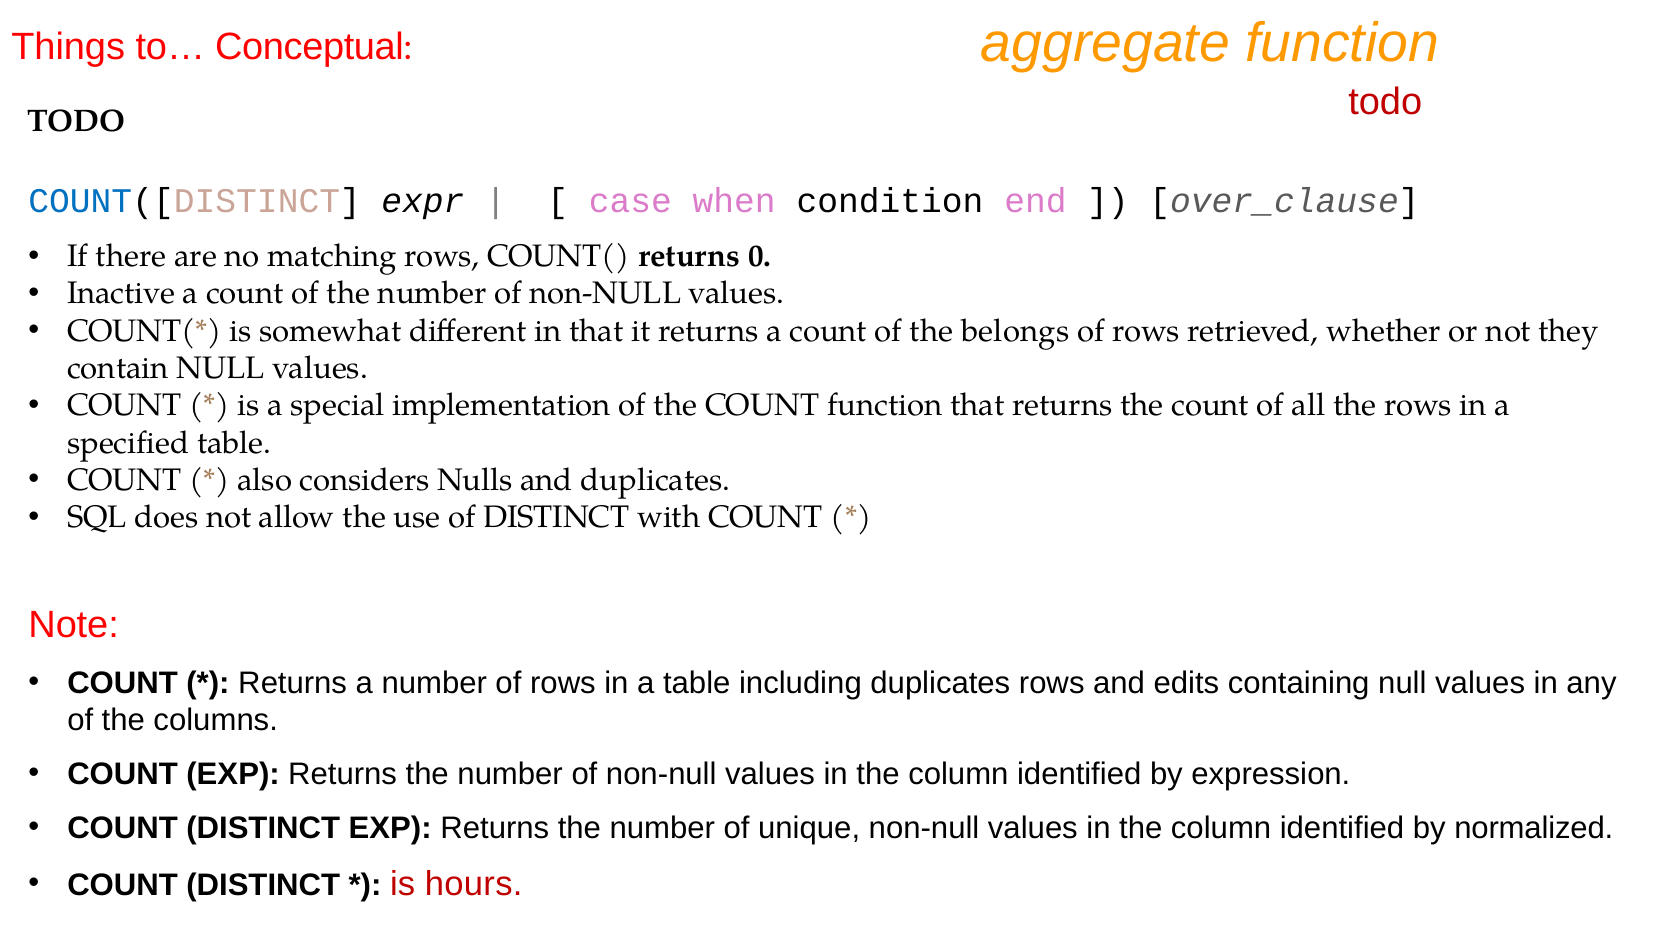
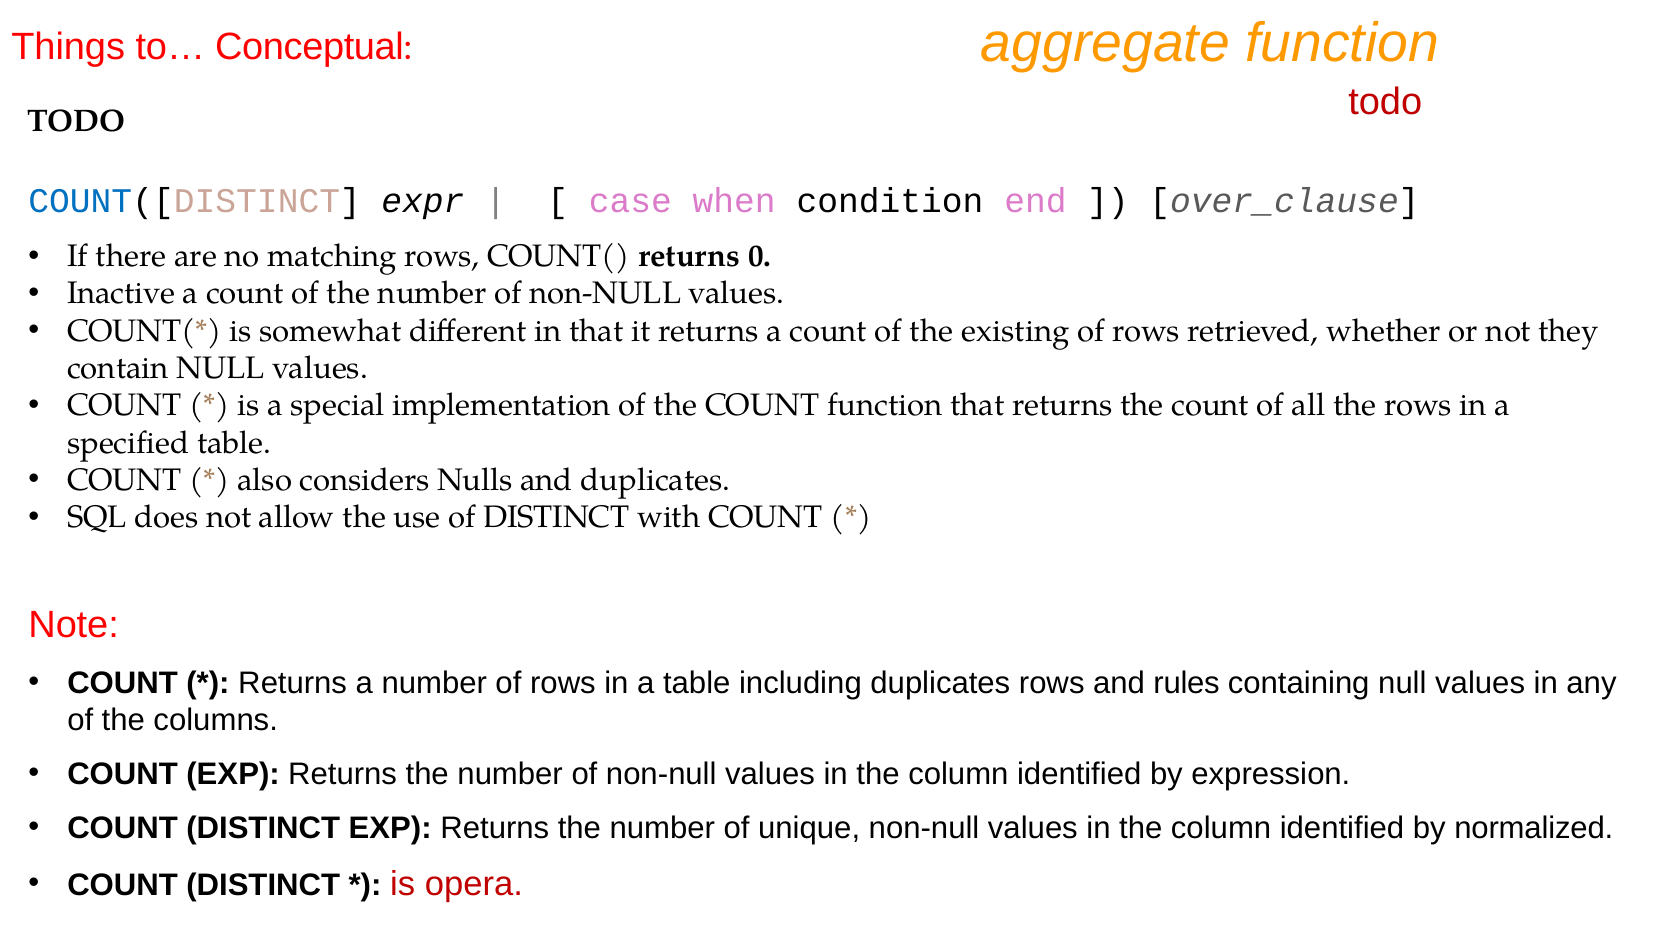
belongs: belongs -> existing
edits: edits -> rules
hours: hours -> opera
